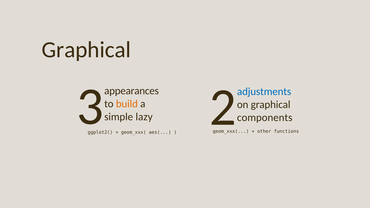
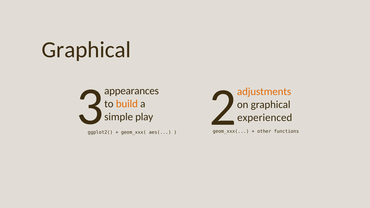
adjustments colour: blue -> orange
lazy: lazy -> play
components: components -> experienced
